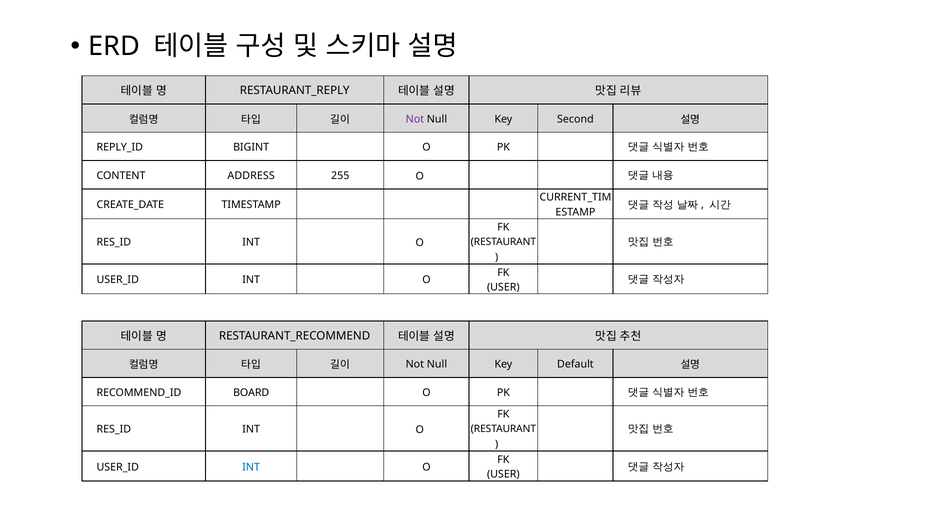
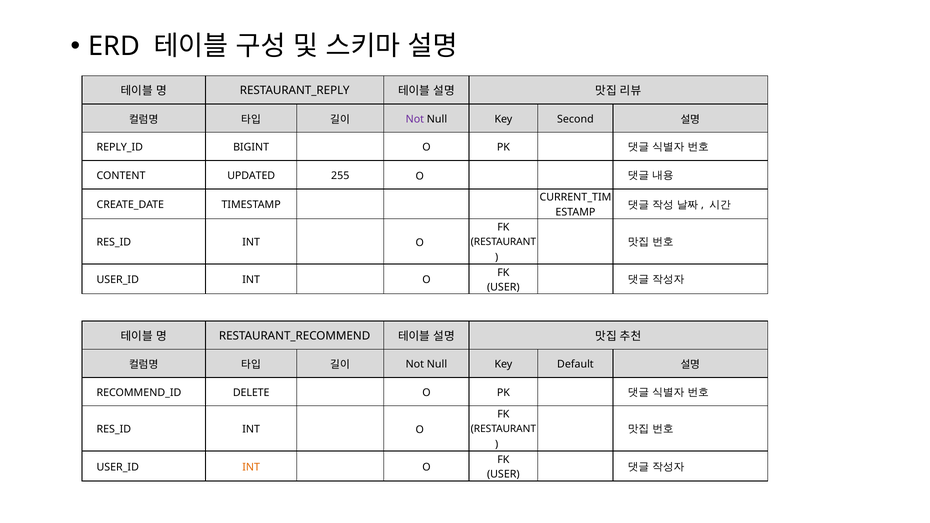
ADDRESS: ADDRESS -> UPDATED
BOARD: BOARD -> DELETE
INT at (251, 467) colour: blue -> orange
